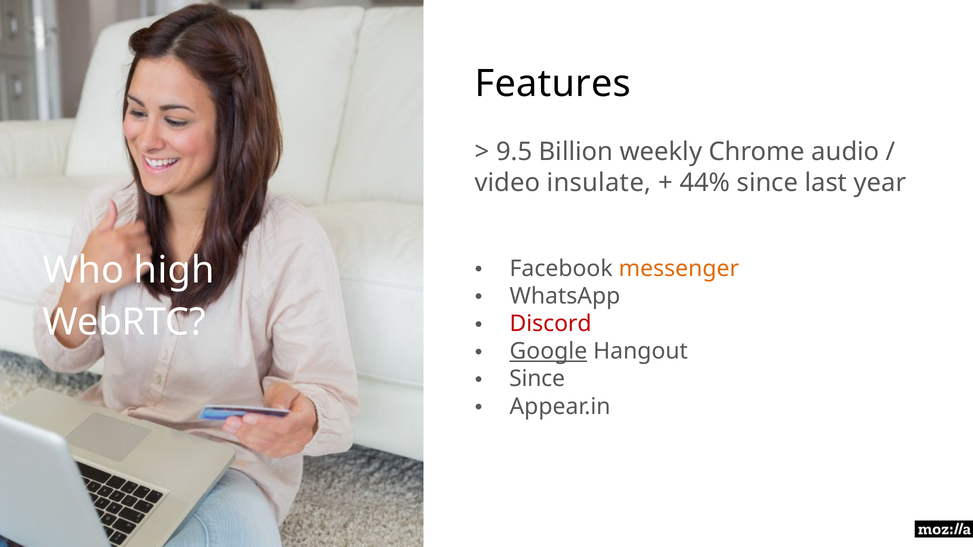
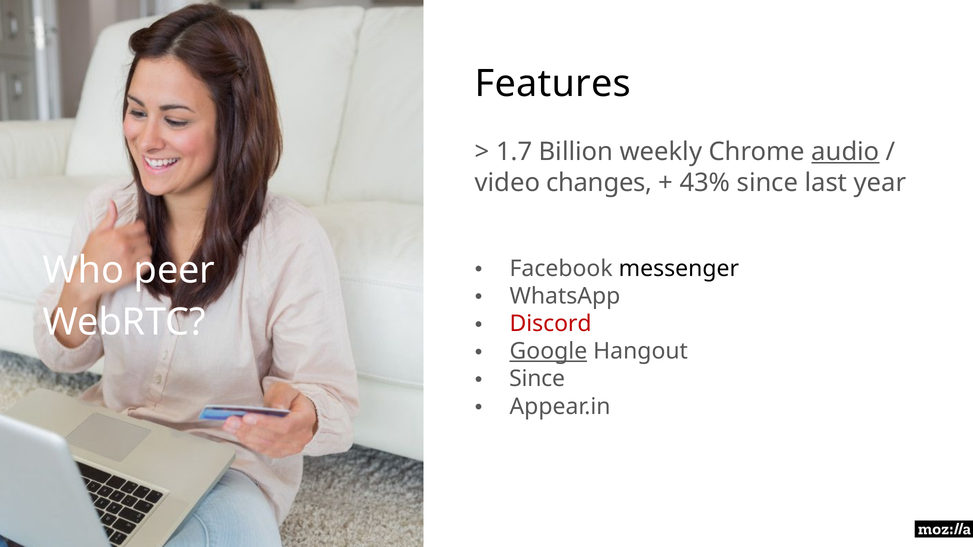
9.5: 9.5 -> 1.7
audio underline: none -> present
insulate: insulate -> changes
44%: 44% -> 43%
high: high -> peer
messenger colour: orange -> black
